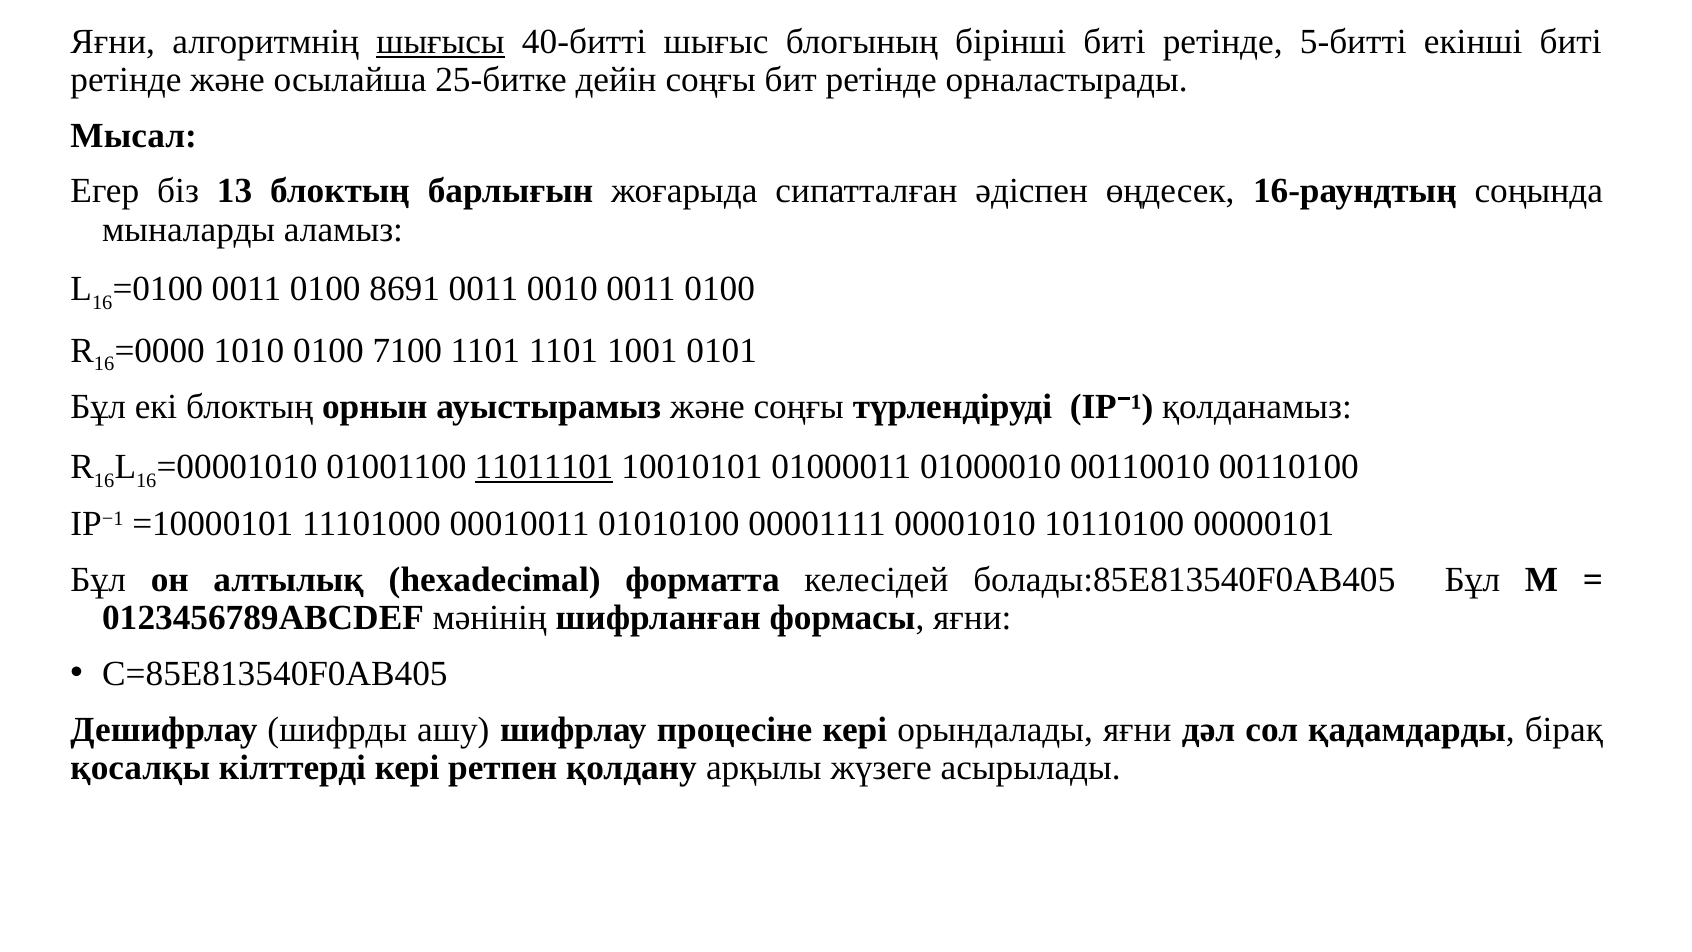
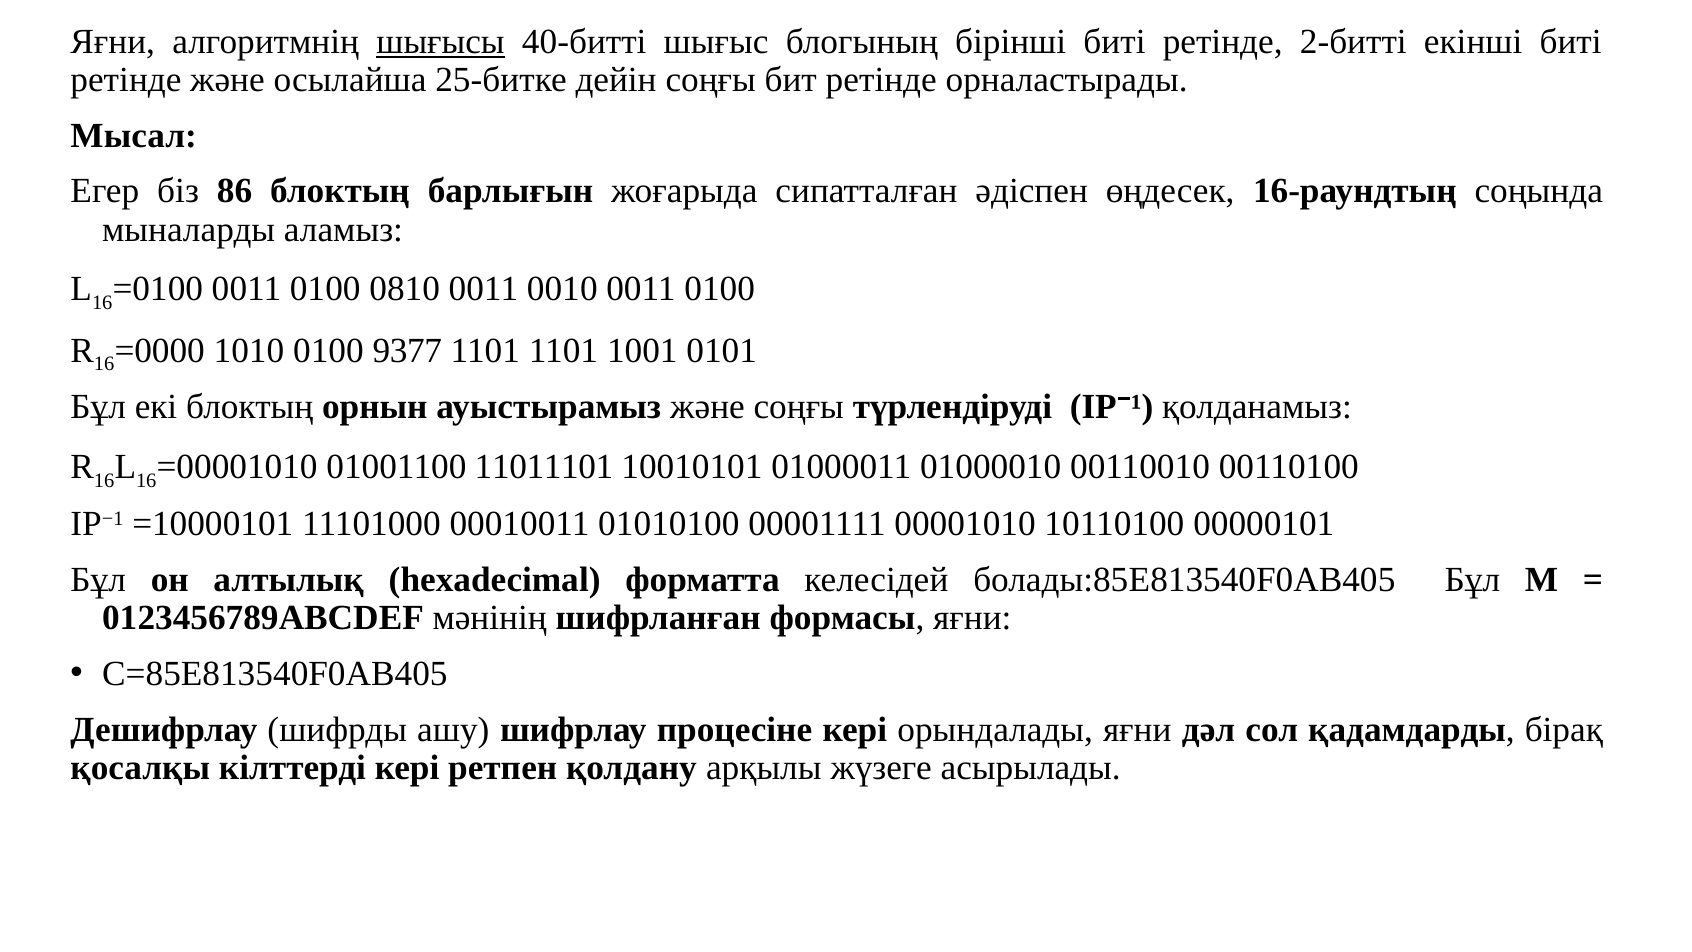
5-битті: 5-битті -> 2-битті
13: 13 -> 86
8691: 8691 -> 0810
7100: 7100 -> 9377
11011101 underline: present -> none
